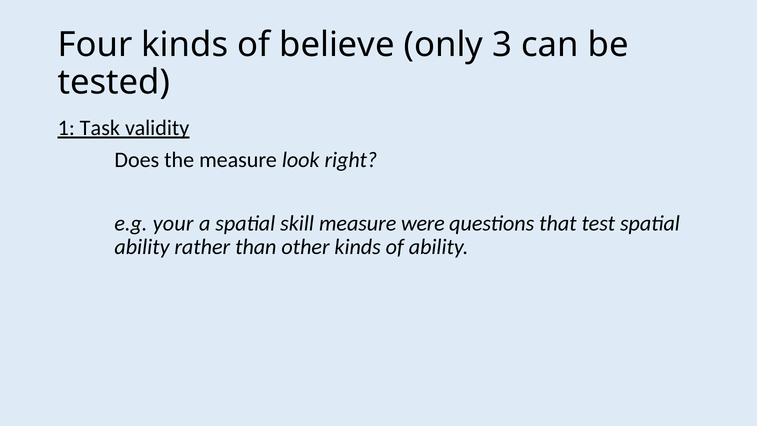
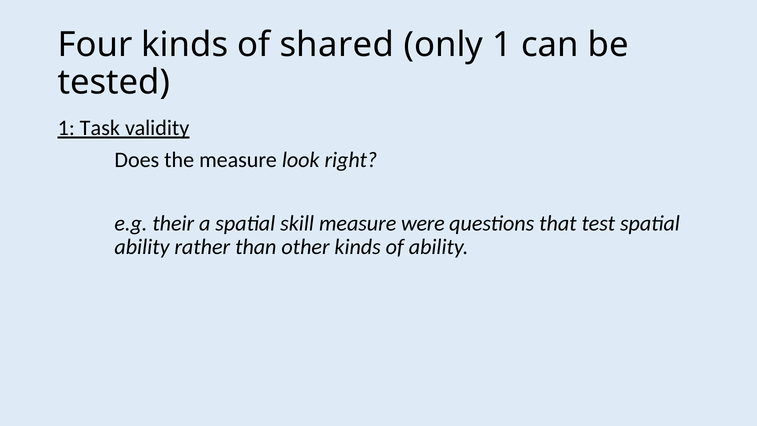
believe: believe -> shared
only 3: 3 -> 1
your: your -> their
